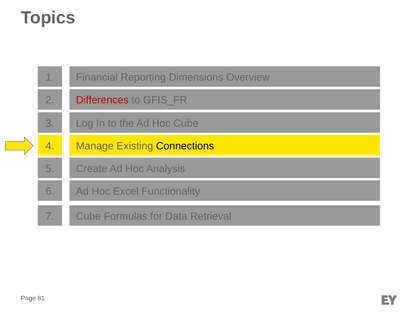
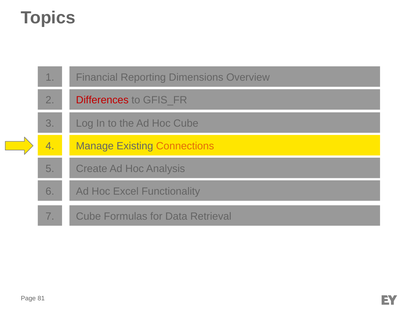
Connections colour: black -> orange
